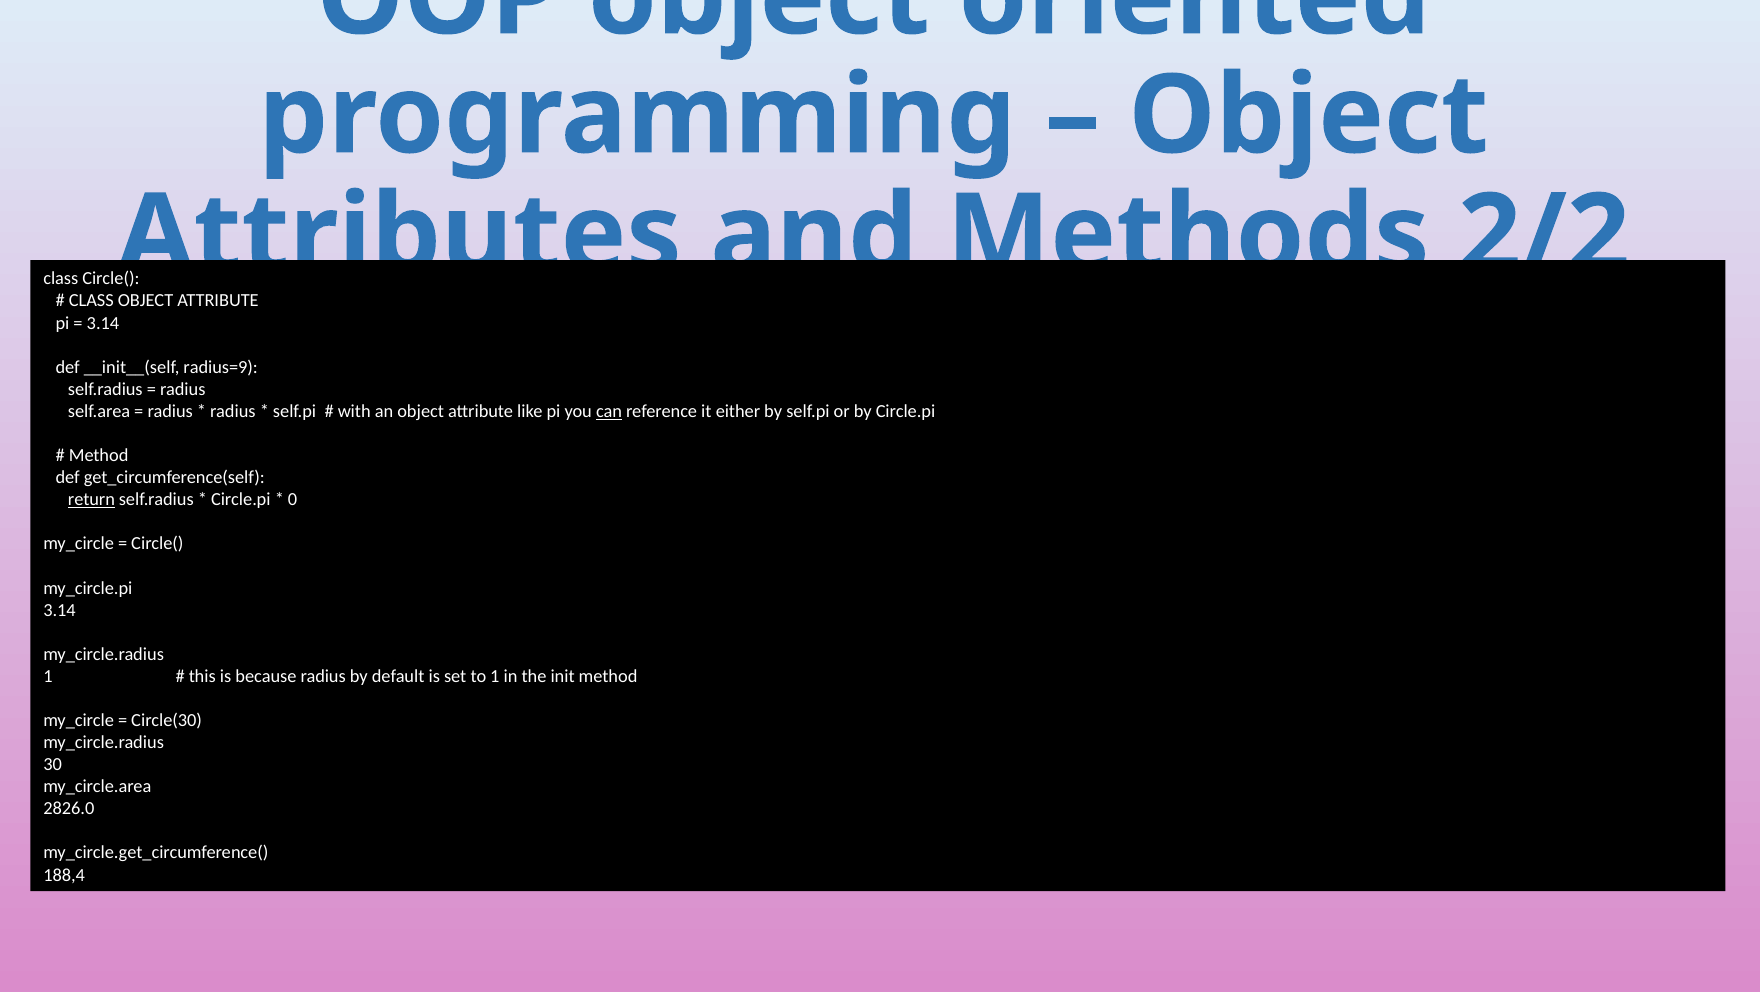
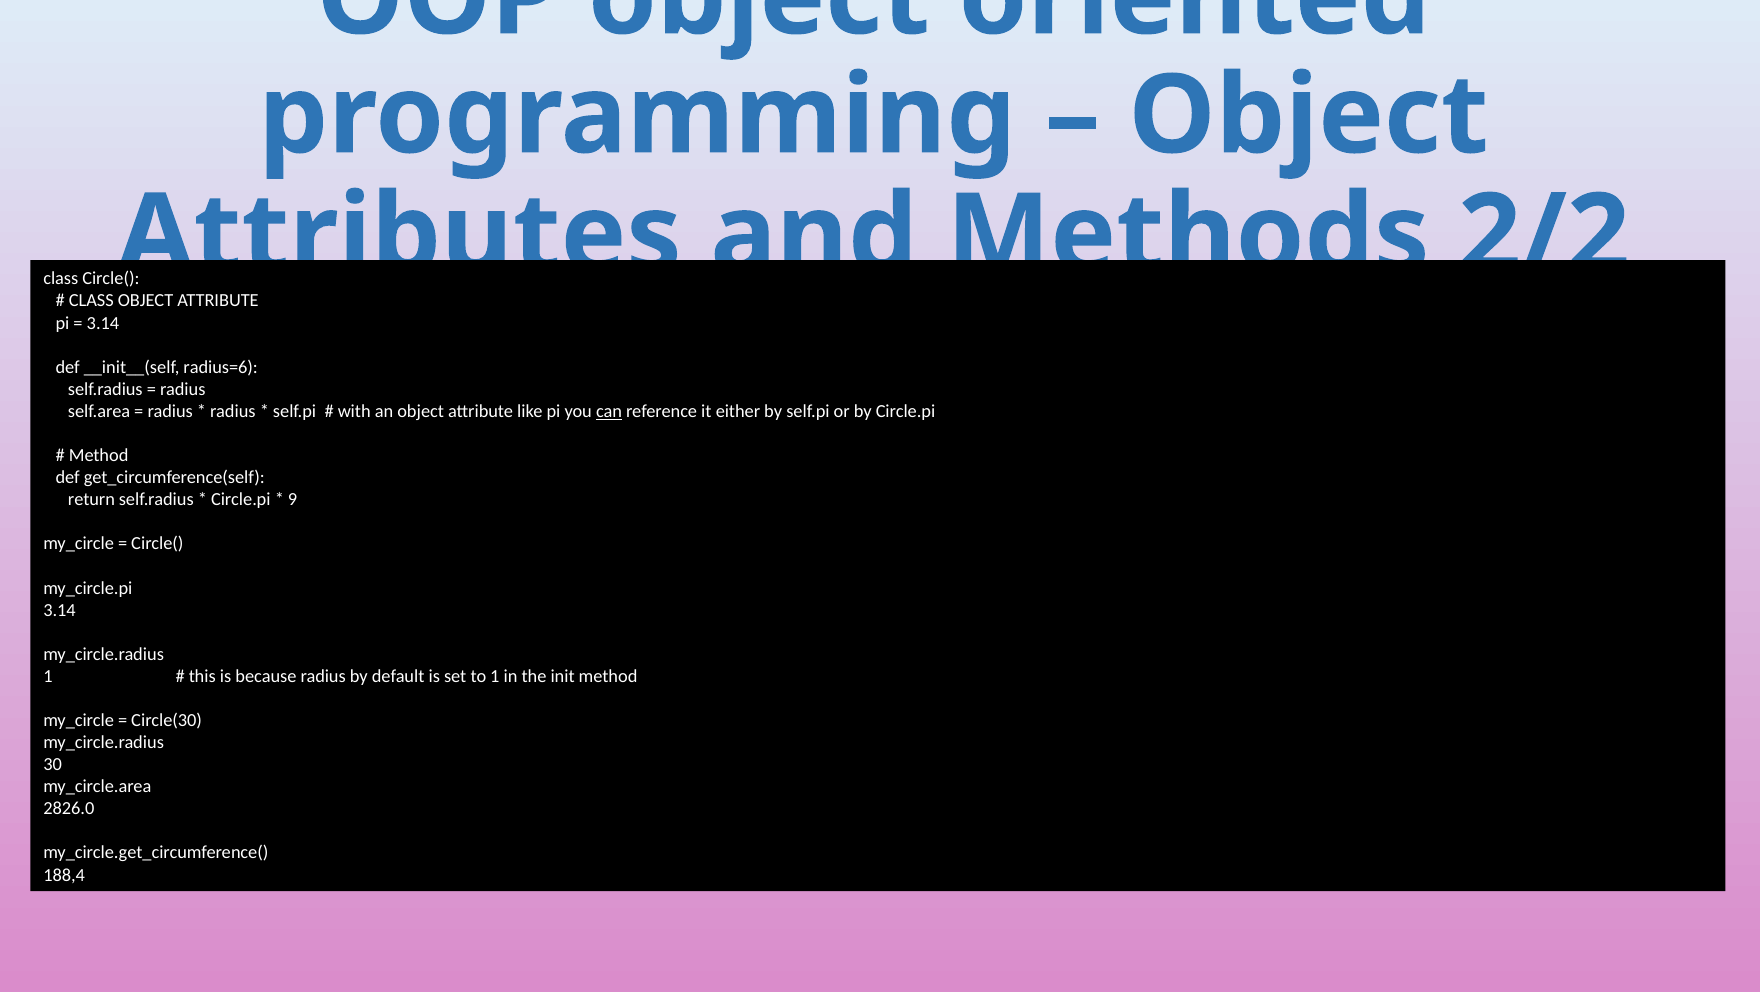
radius=9: radius=9 -> radius=6
return underline: present -> none
0: 0 -> 9
